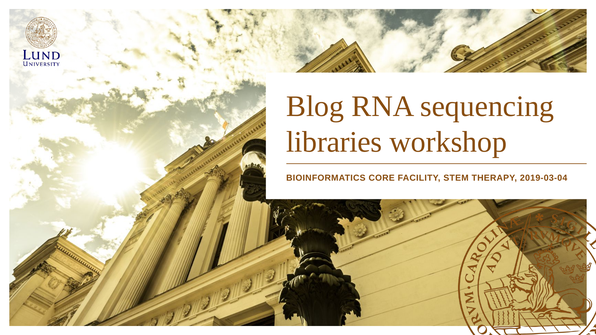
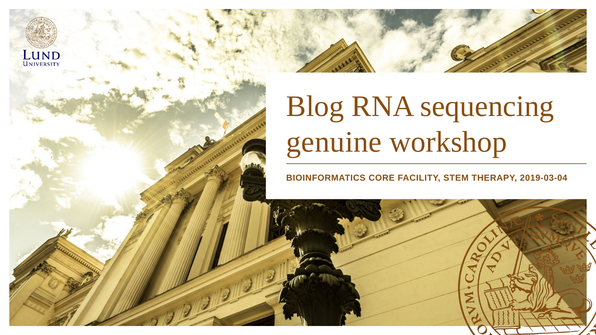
libraries: libraries -> genuine
